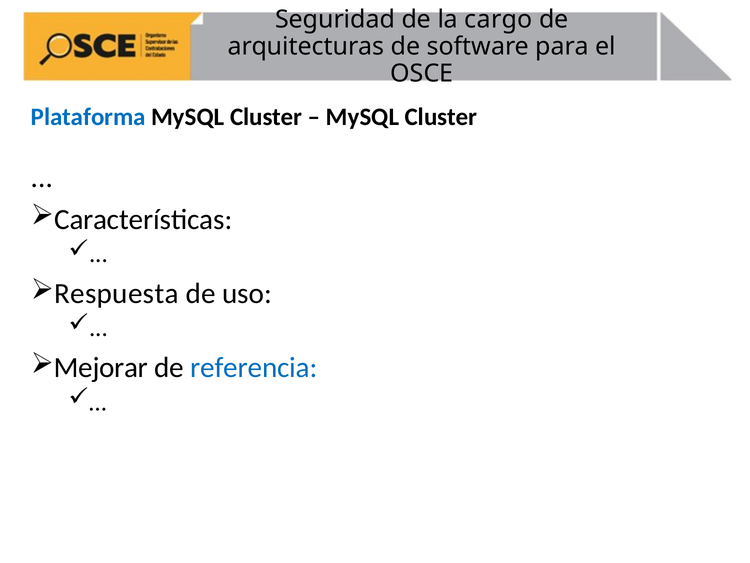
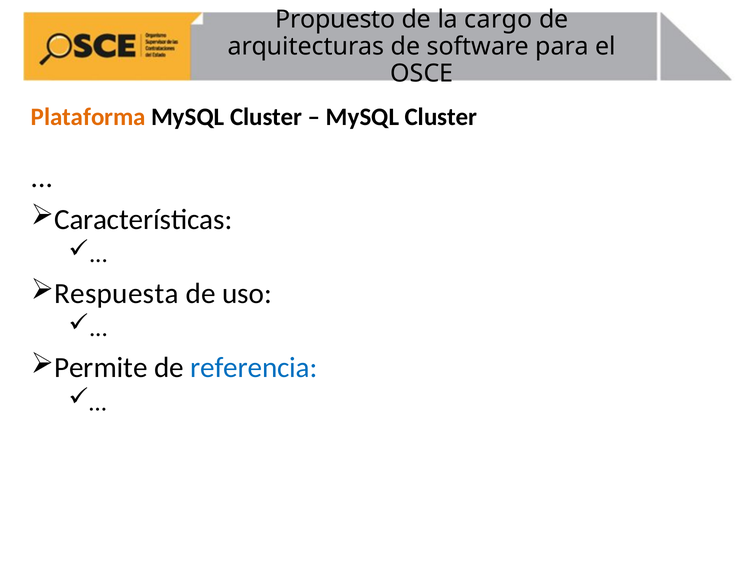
Seguridad: Seguridad -> Propuesto
Plataforma colour: blue -> orange
Mejorar: Mejorar -> Permite
